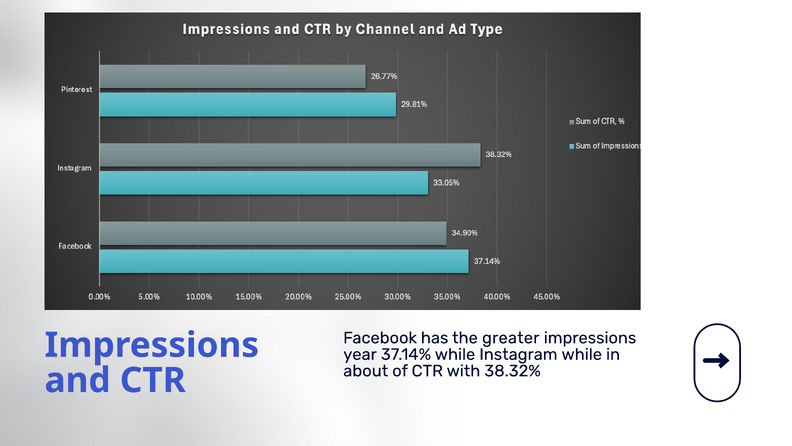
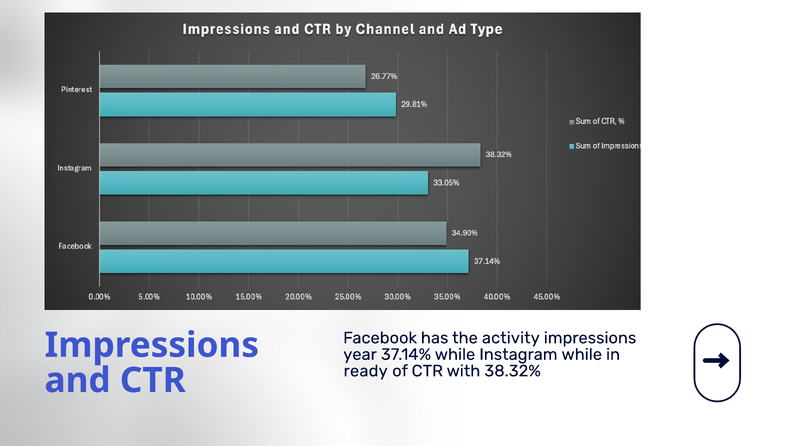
greater: greater -> activity
about: about -> ready
